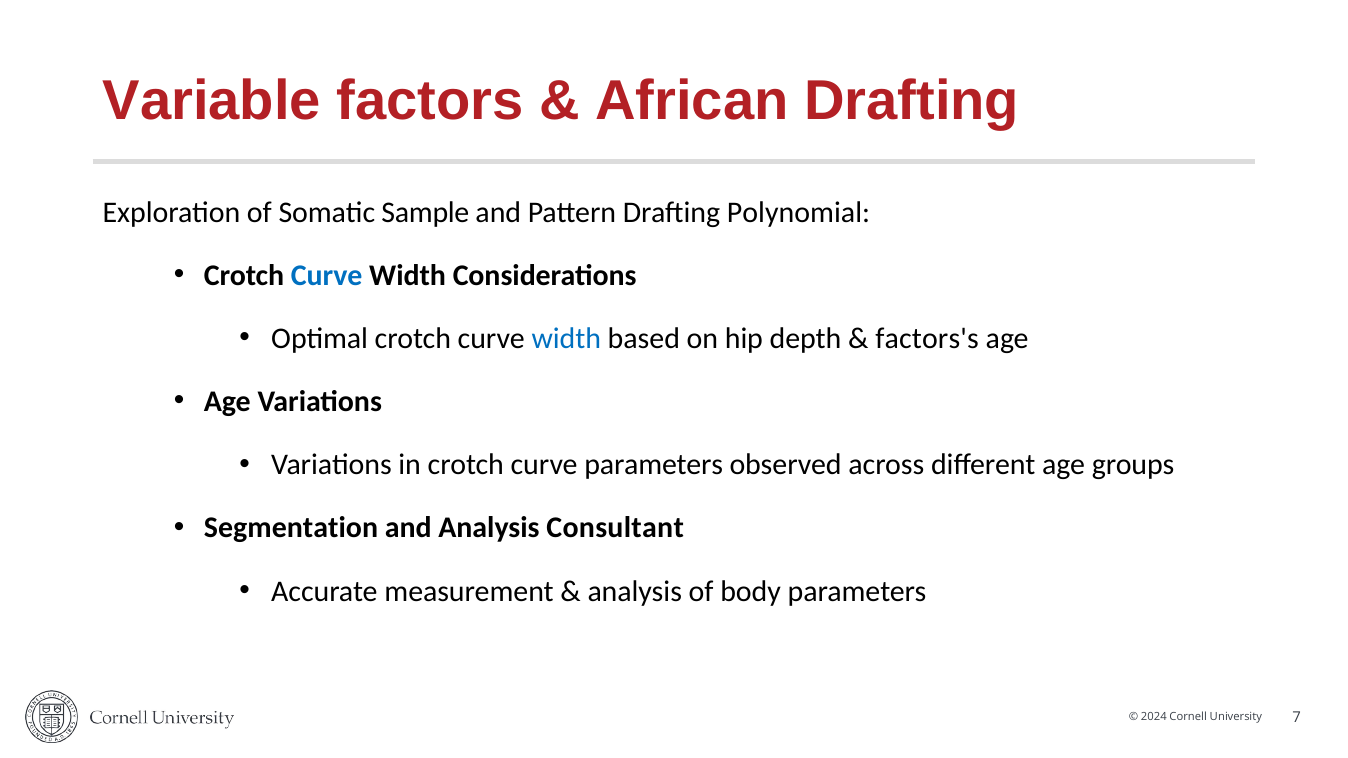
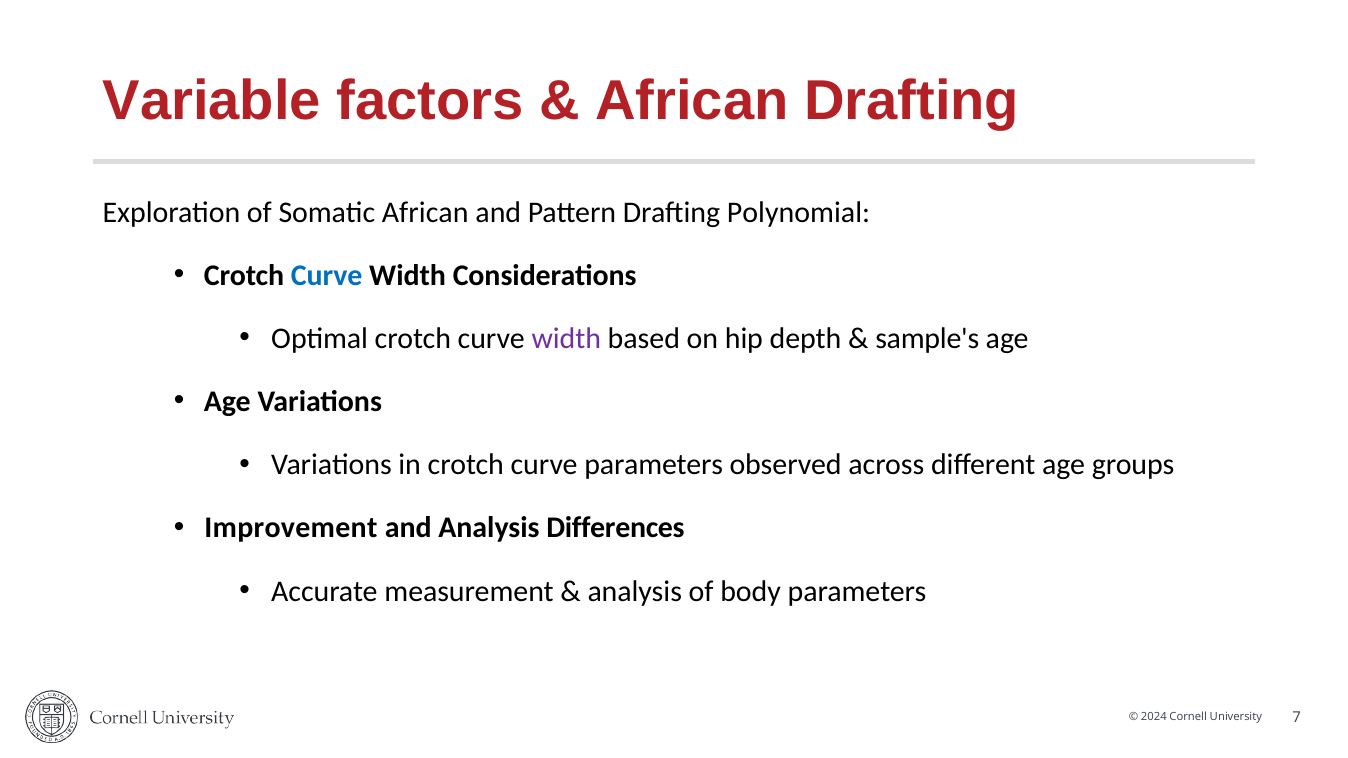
Somatic Sample: Sample -> African
width at (566, 339) colour: blue -> purple
factors's: factors's -> sample's
Segmentation: Segmentation -> Improvement
Consultant: Consultant -> Differences
